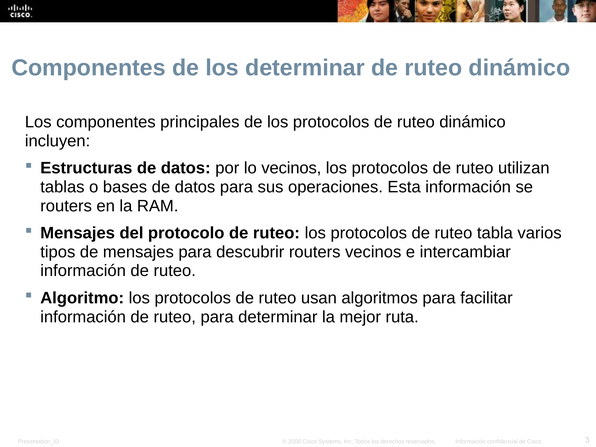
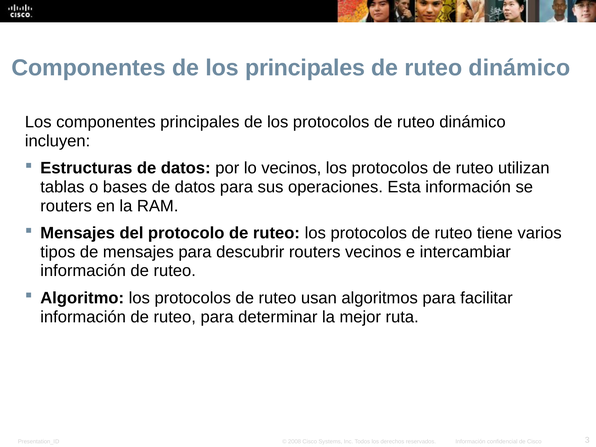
los determinar: determinar -> principales
tabla: tabla -> tiene
